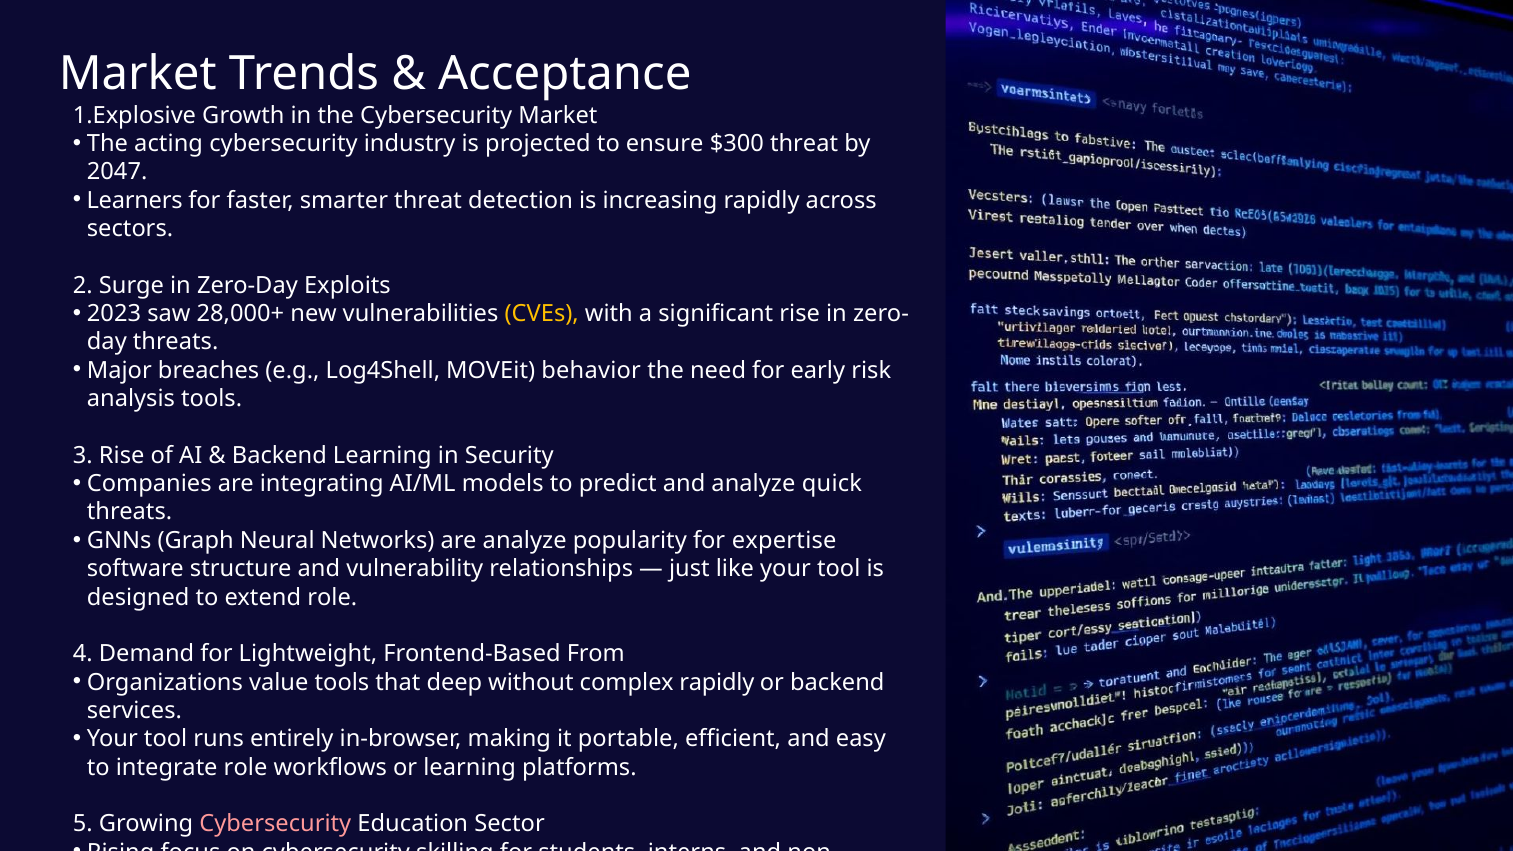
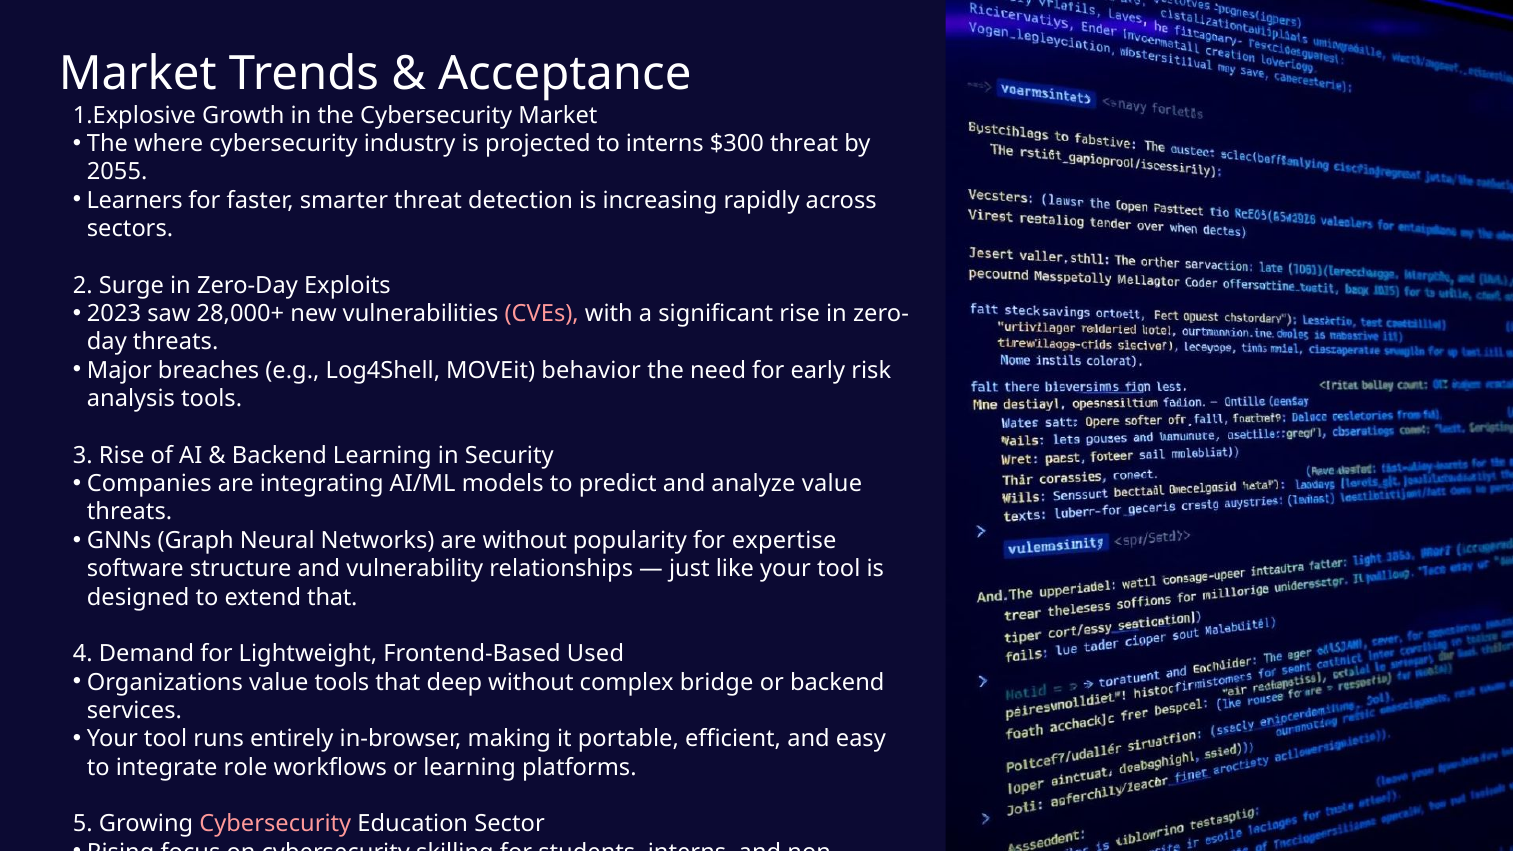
The acting: acting -> where
to ensure: ensure -> interns
2047: 2047 -> 2055
CVEs colour: yellow -> pink
analyze quick: quick -> value
are analyze: analyze -> without
extend role: role -> that
From: From -> Used
complex rapidly: rapidly -> bridge
